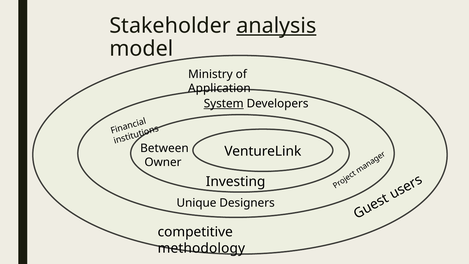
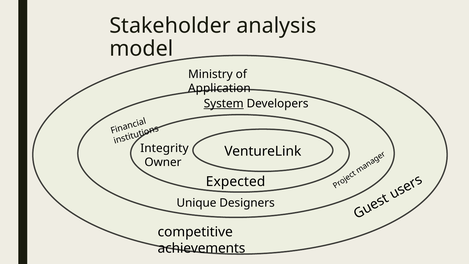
analysis underline: present -> none
Between: Between -> Integrity
Investing: Investing -> Expected
methodology: methodology -> achievements
